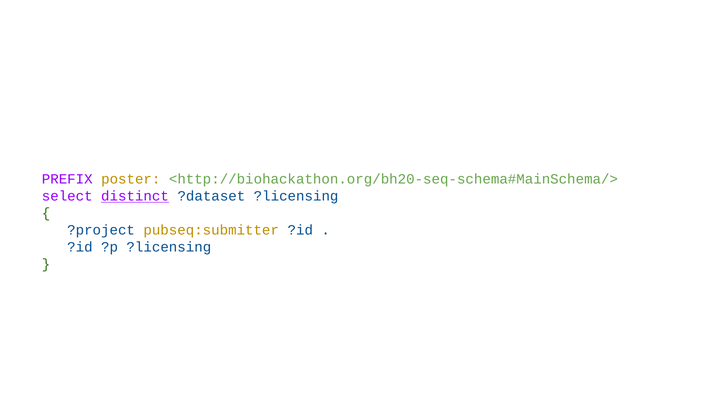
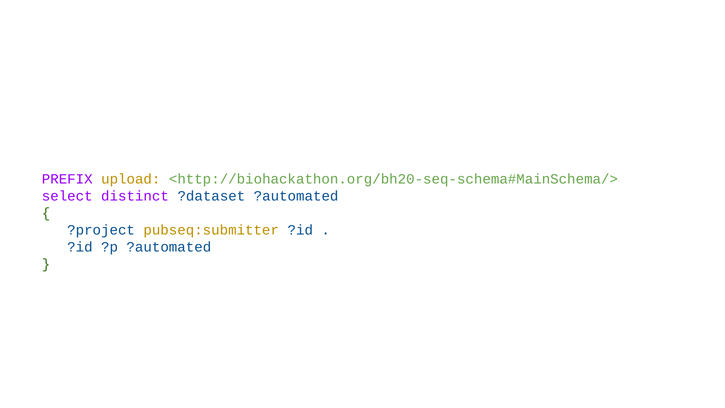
poster: poster -> upload
distinct underline: present -> none
?dataset ?licensing: ?licensing -> ?automated
?p ?licensing: ?licensing -> ?automated
